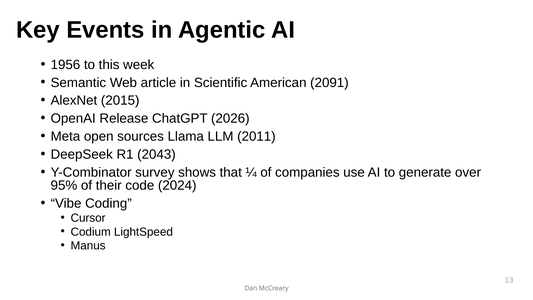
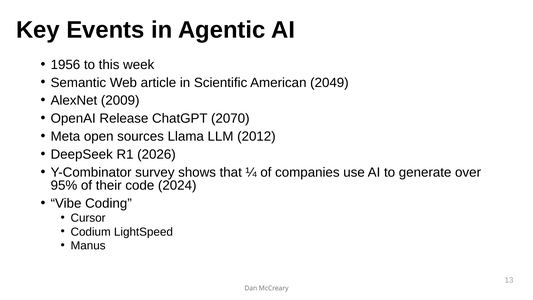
2091: 2091 -> 2049
2015: 2015 -> 2009
2026: 2026 -> 2070
2011: 2011 -> 2012
2043: 2043 -> 2026
